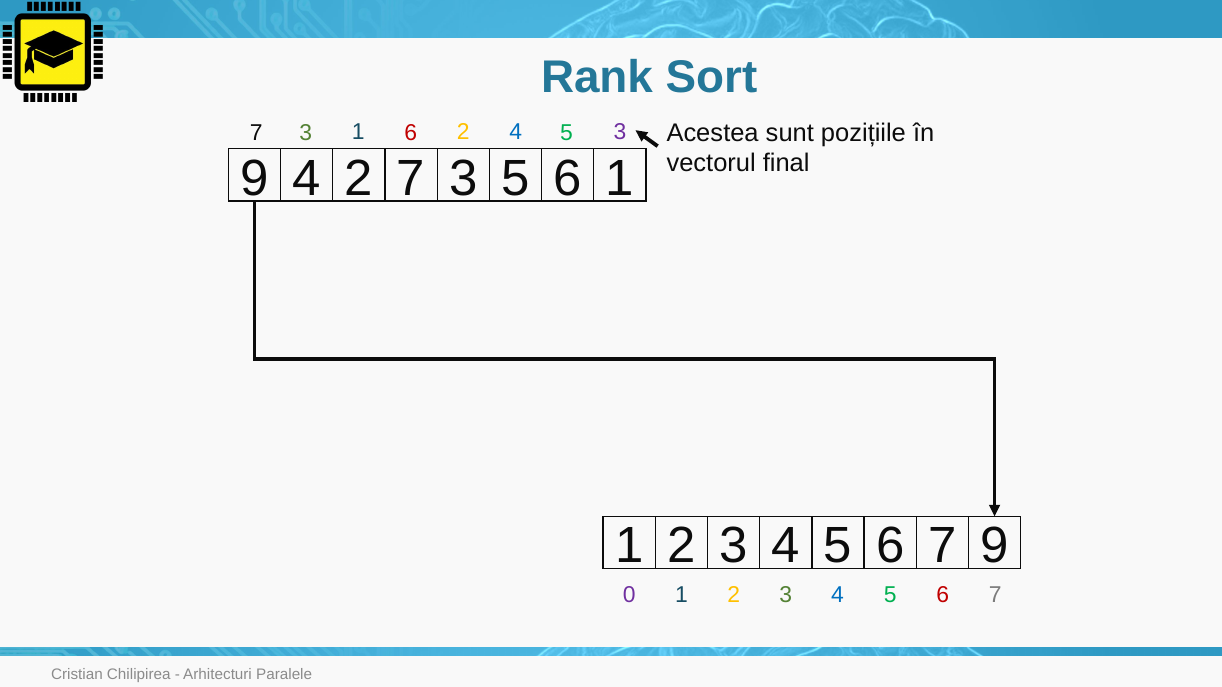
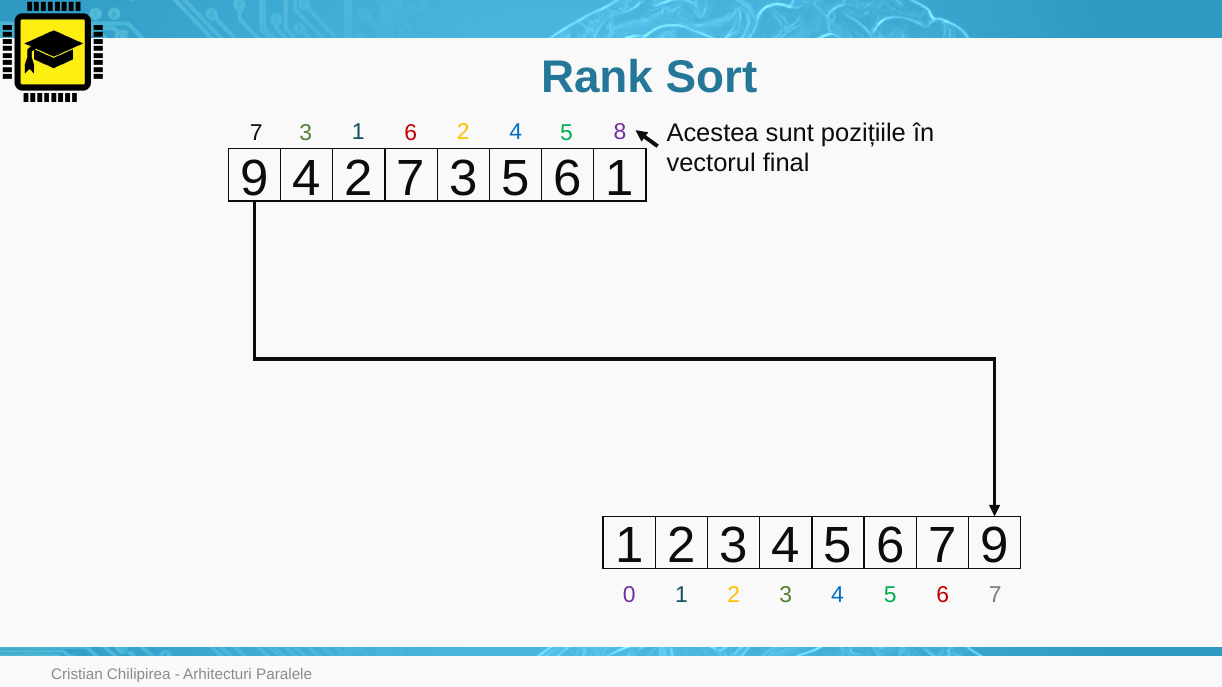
5 3: 3 -> 8
